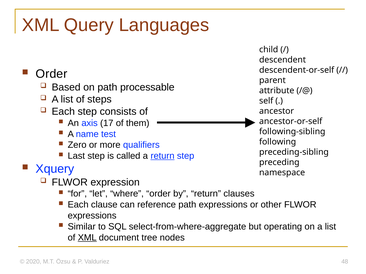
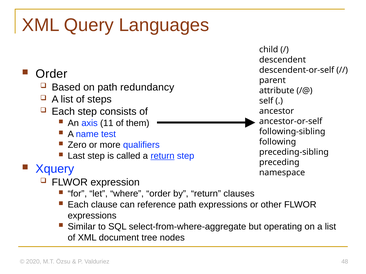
processable: processable -> redundancy
17: 17 -> 11
XML at (87, 238) underline: present -> none
